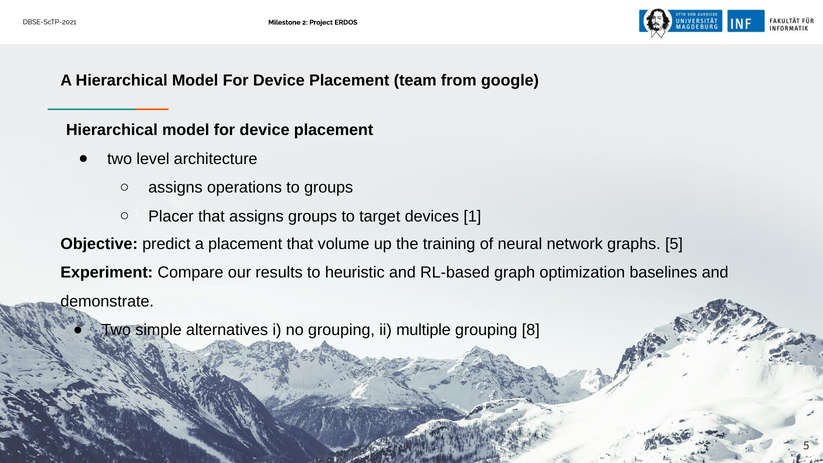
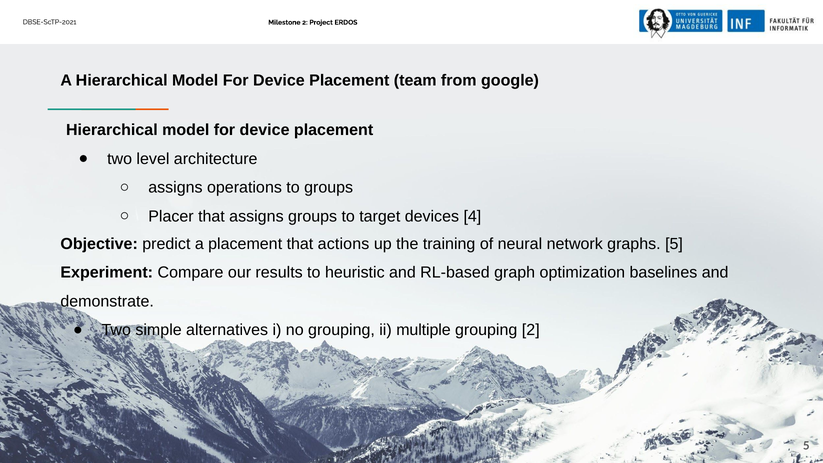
1: 1 -> 4
volume: volume -> actions
grouping 8: 8 -> 2
